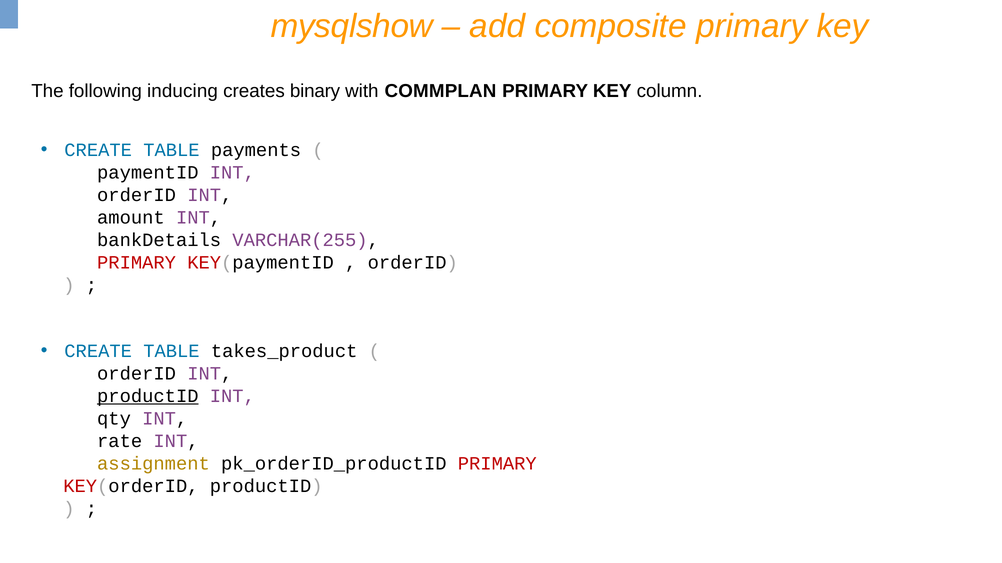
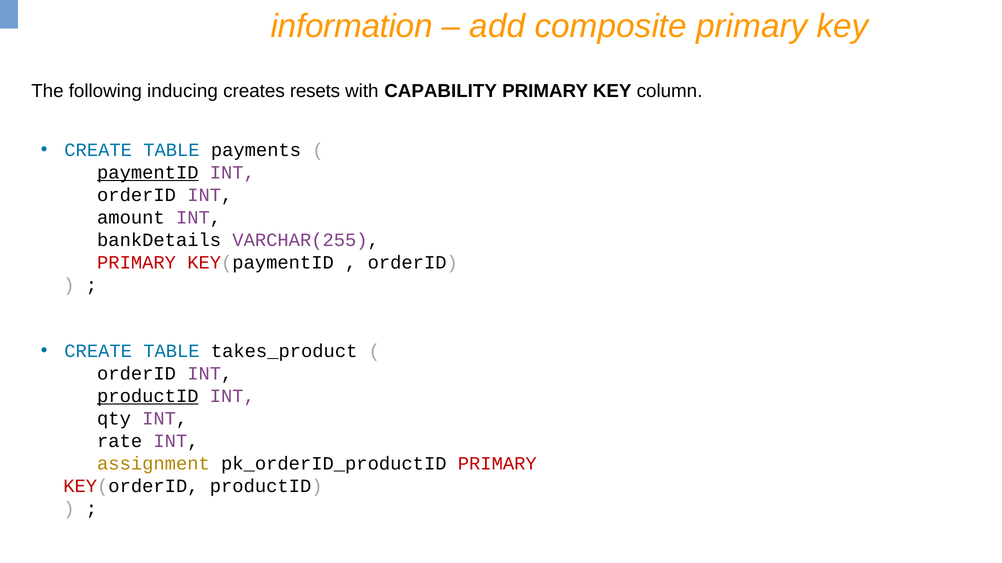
mysqlshow: mysqlshow -> information
binary: binary -> resets
COMMPLAN: COMMPLAN -> CAPABILITY
paymentID underline: none -> present
